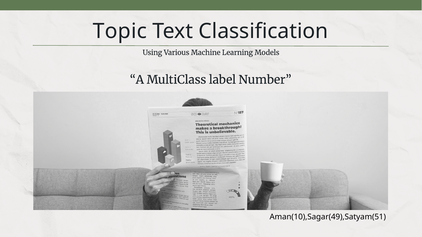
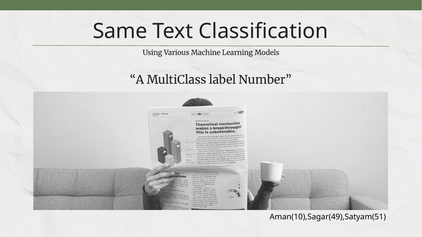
Topic: Topic -> Same
